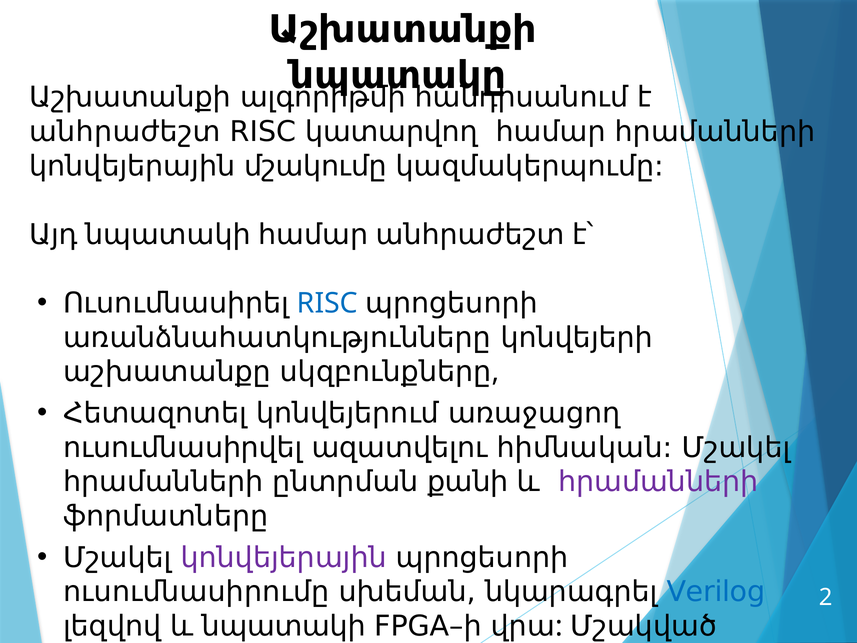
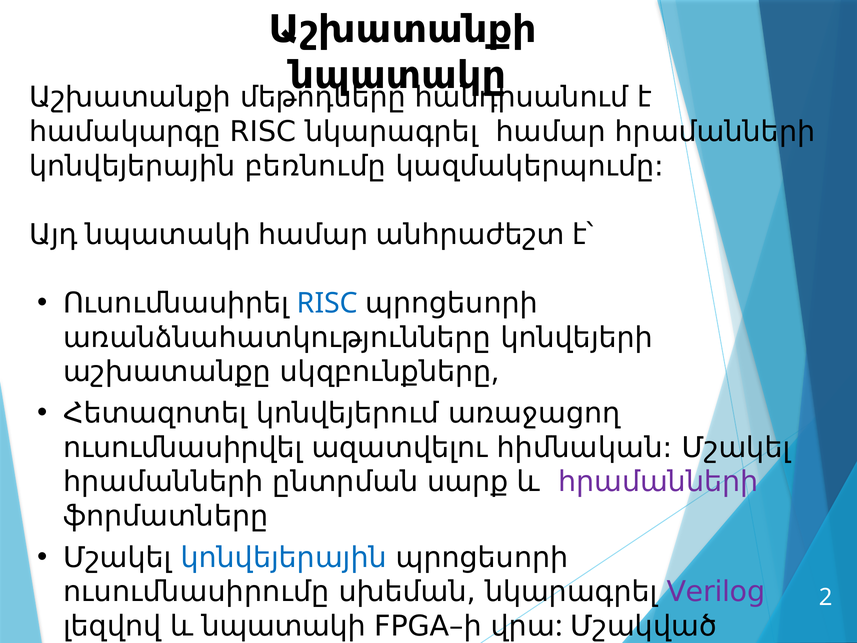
ալգորիթմի: ալգորիթմի -> մեթոդները
անհրաժեշտ at (125, 132): անհրաժեշտ -> համակարգը
RISC կատարվող: կատարվող -> նկարագրել
մշակումը: մշակումը -> բեռնումը
քանի: քանի -> սարք
կոնվեյերային at (284, 557) colour: purple -> blue
Verilog at (716, 592) colour: blue -> purple
